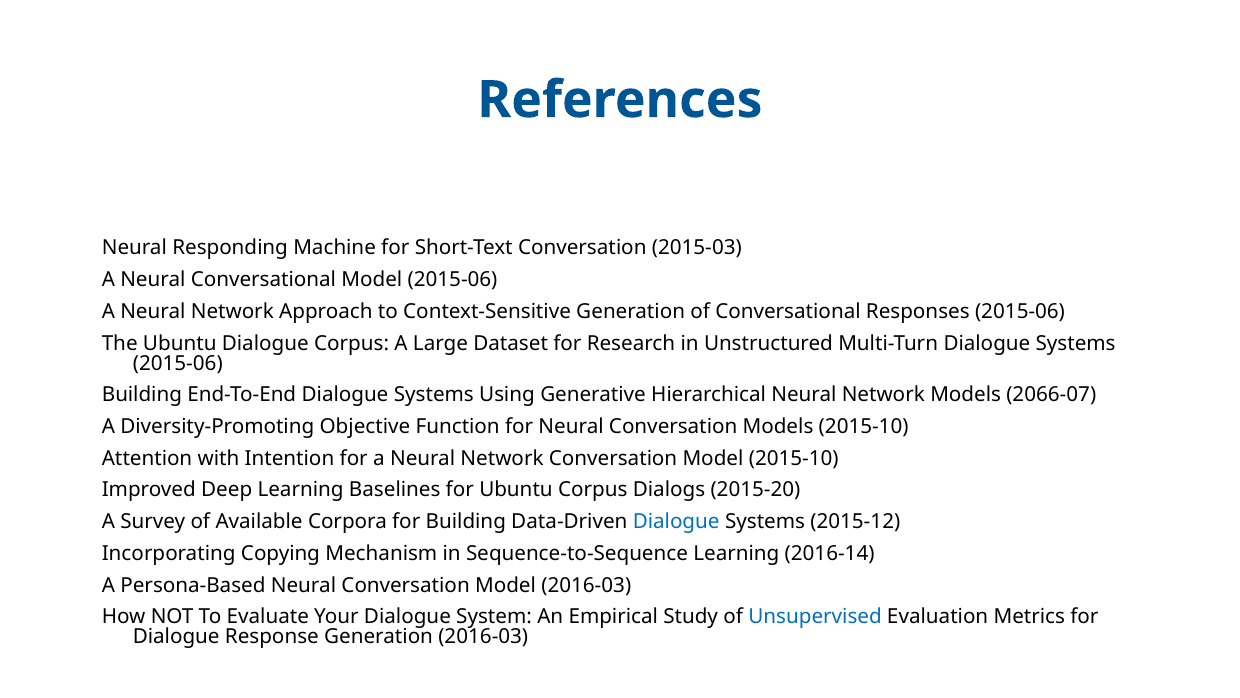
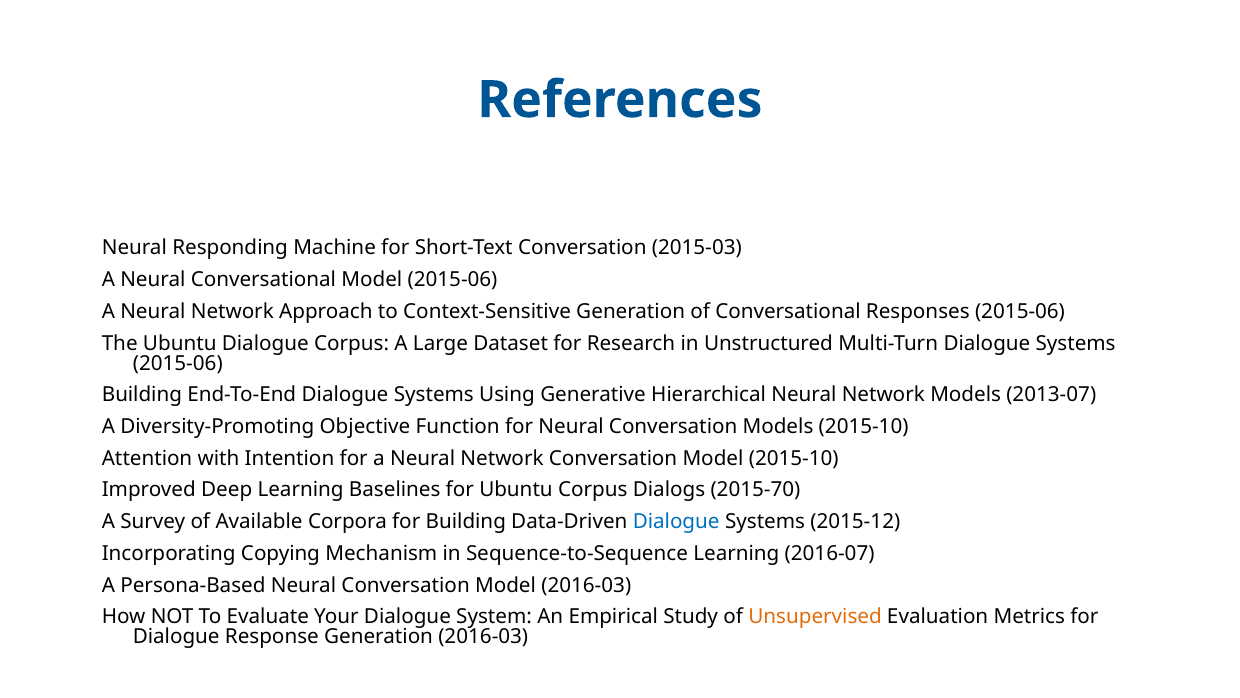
2066-07: 2066-07 -> 2013-07
2015-20: 2015-20 -> 2015-70
2016-14: 2016-14 -> 2016-07
Unsupervised colour: blue -> orange
